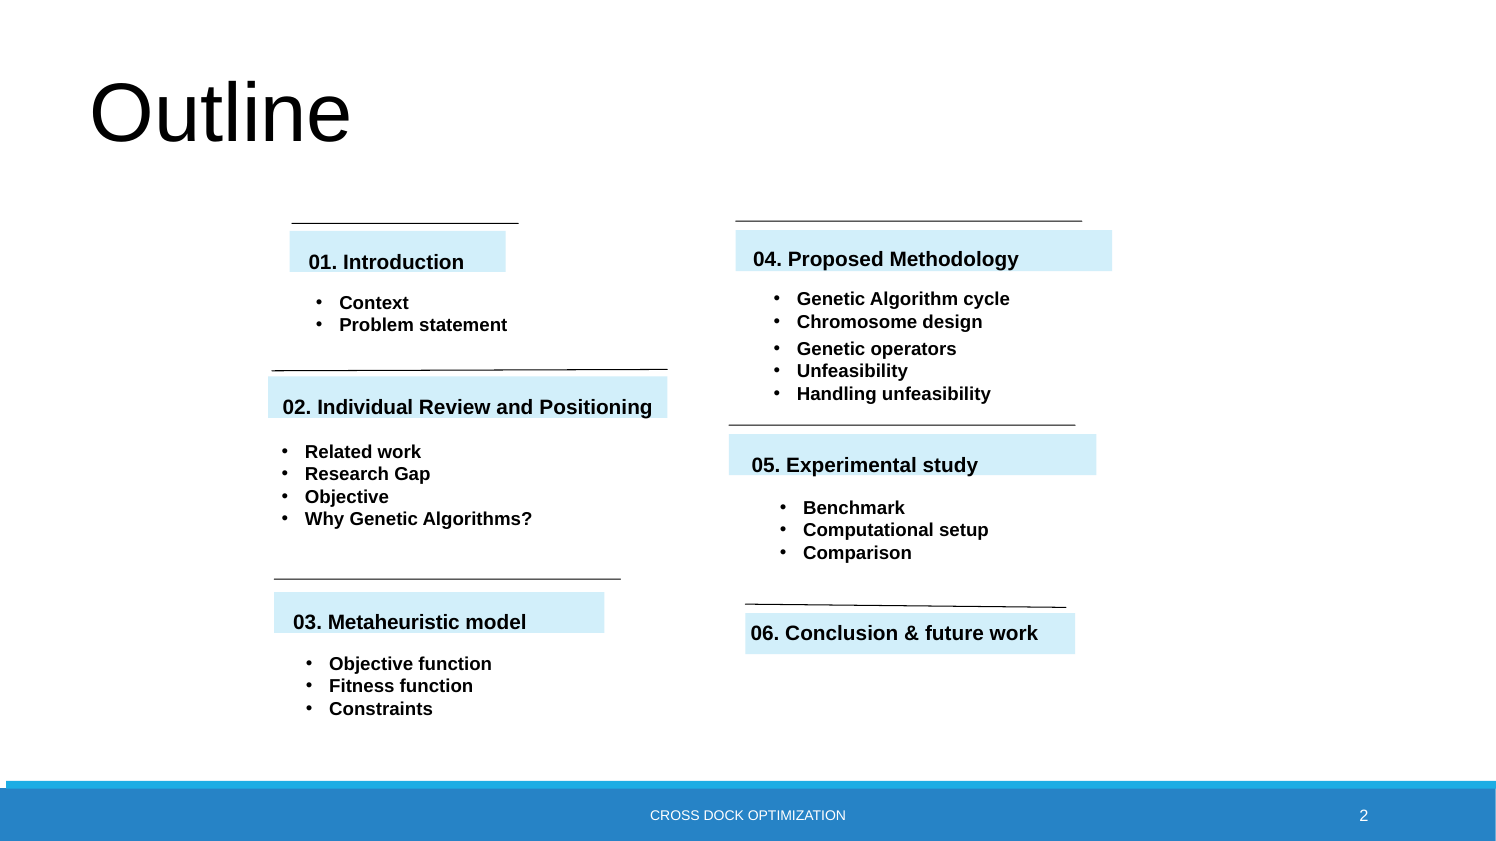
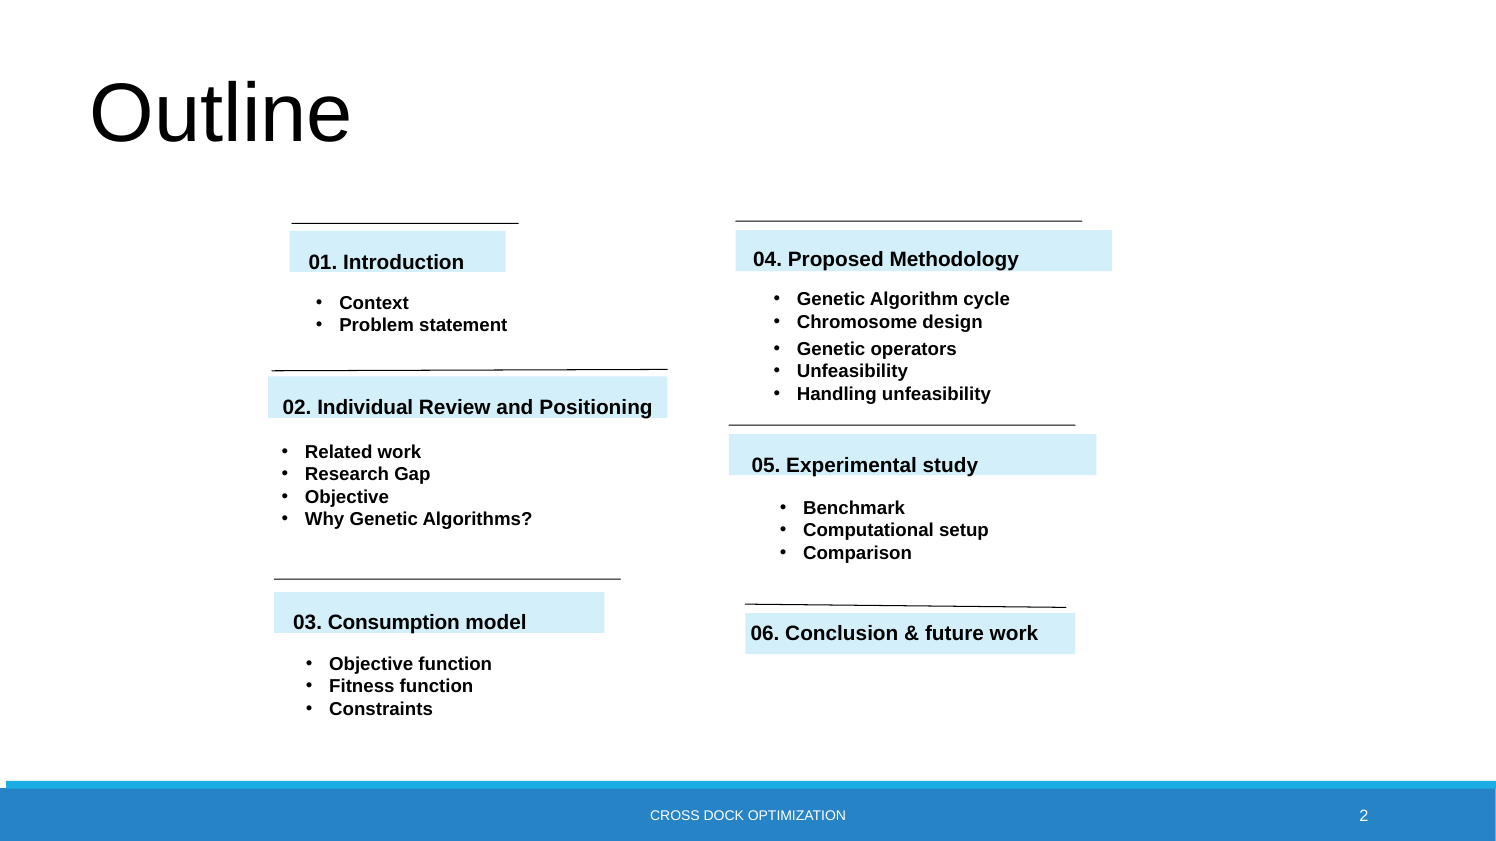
Metaheuristic: Metaheuristic -> Consumption
